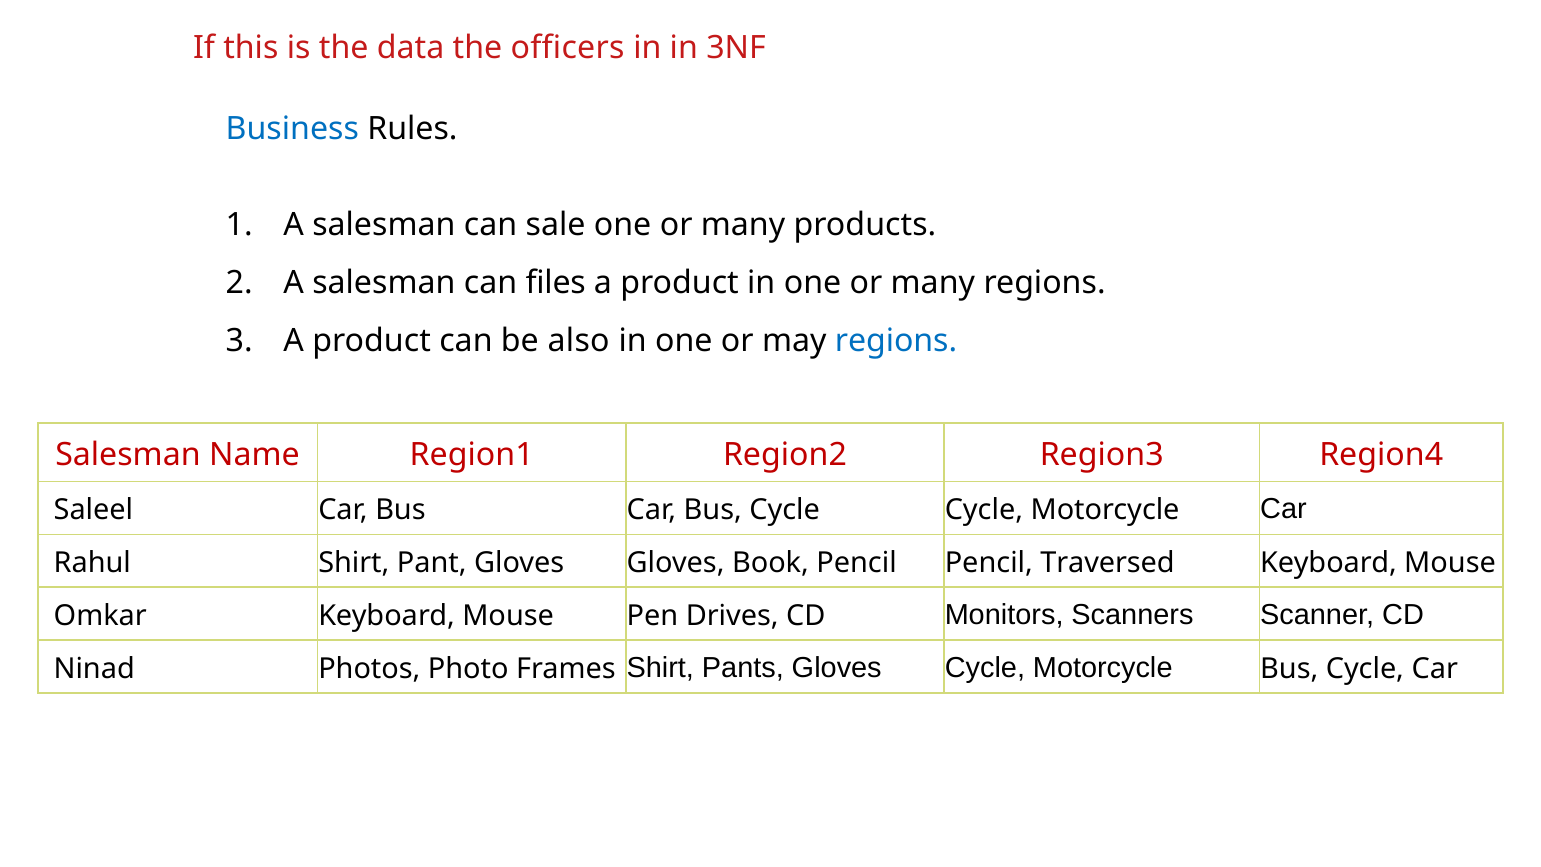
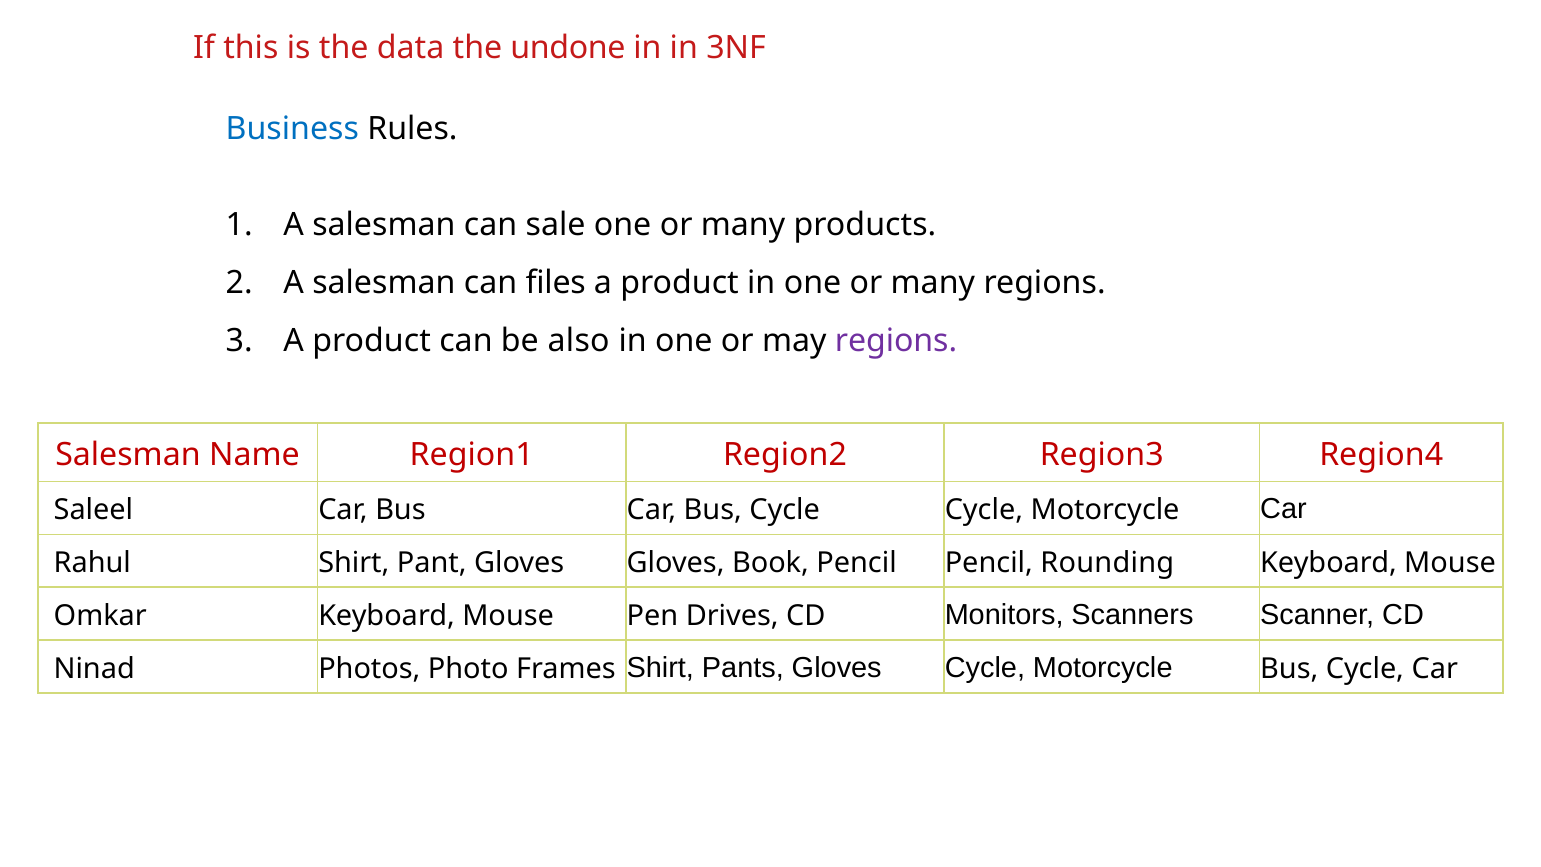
officers: officers -> undone
regions at (896, 341) colour: blue -> purple
Traversed: Traversed -> Rounding
